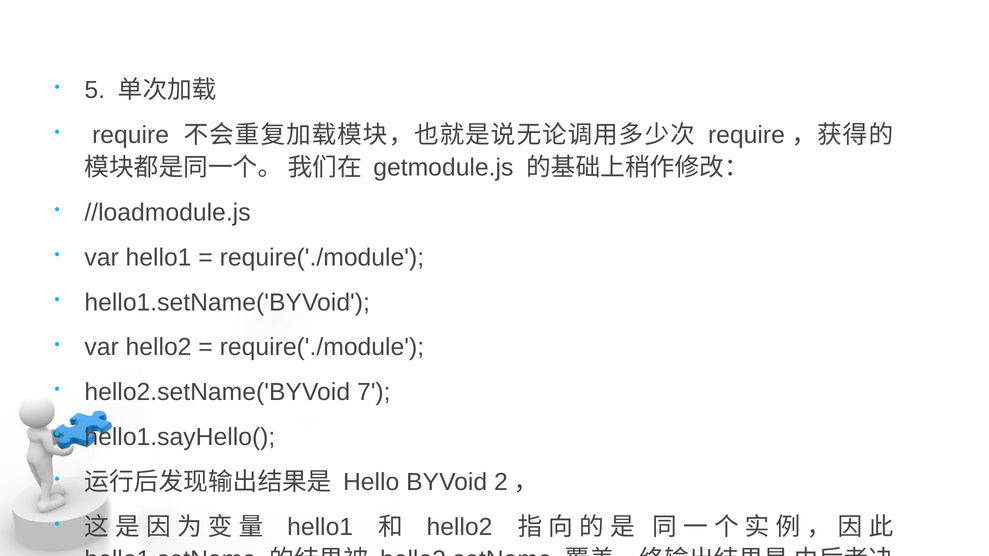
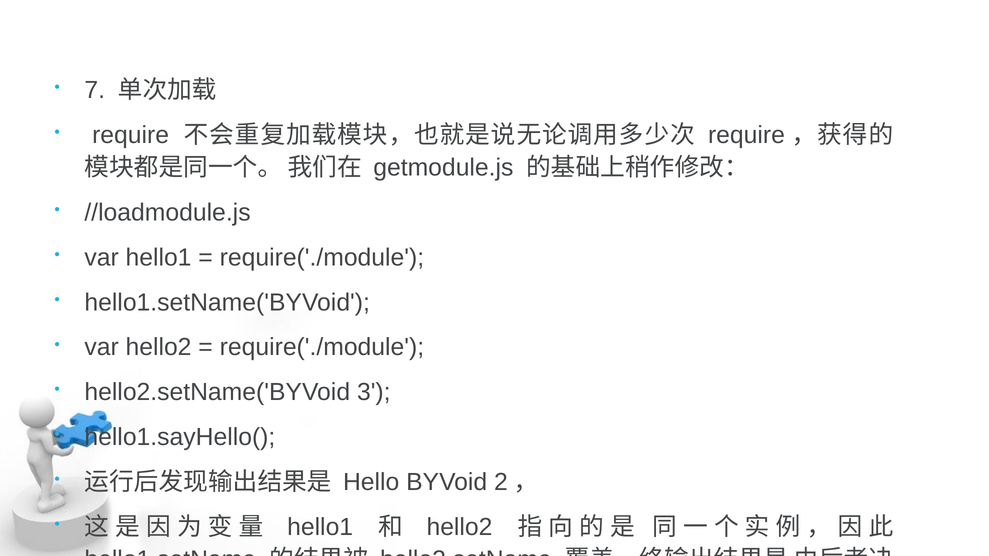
5: 5 -> 7
7: 7 -> 3
